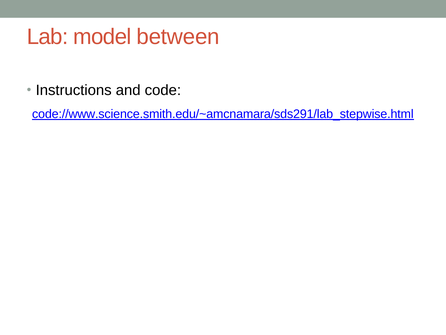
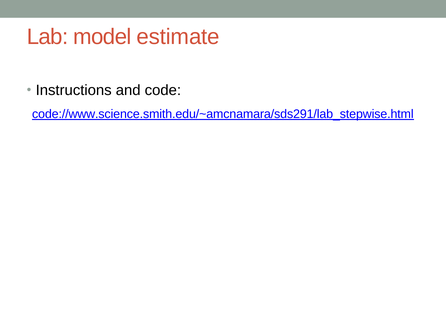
between: between -> estimate
